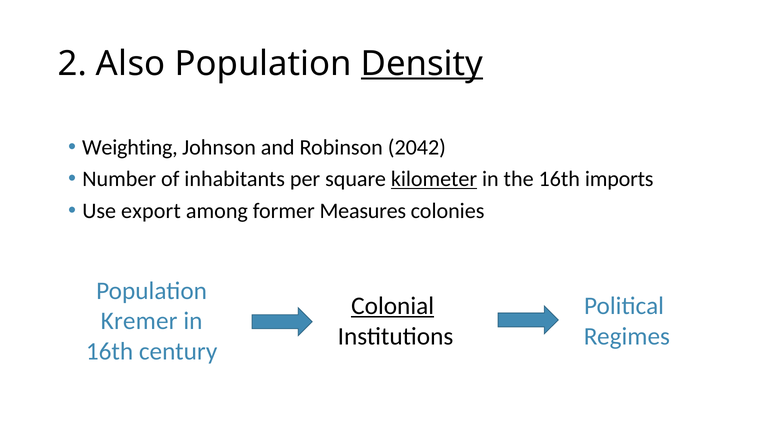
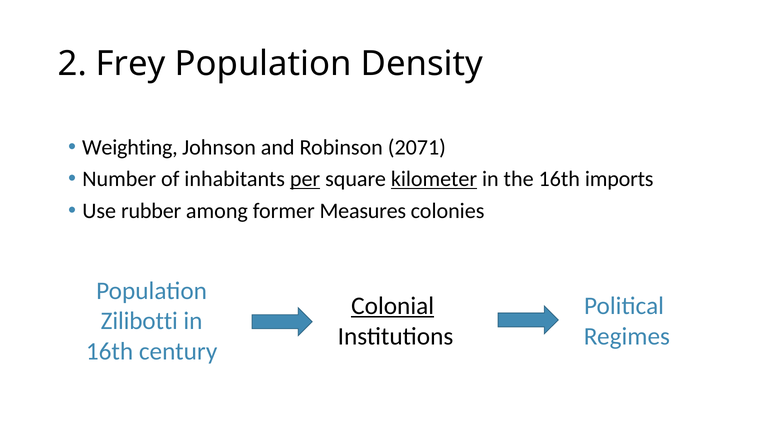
Also: Also -> Frey
Density underline: present -> none
2042: 2042 -> 2071
per underline: none -> present
export: export -> rubber
Kremer: Kremer -> Zilibotti
